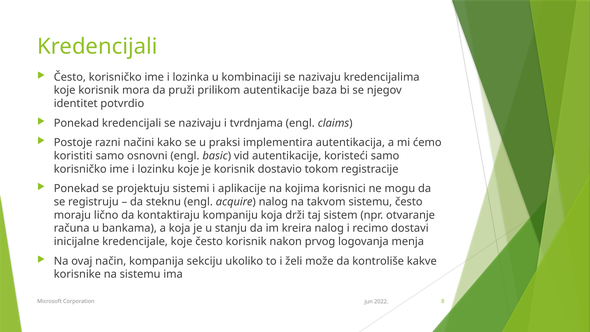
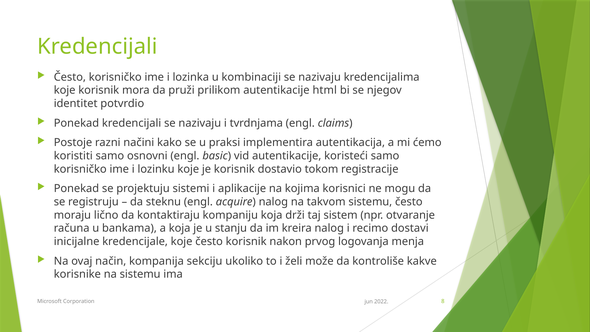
baza: baza -> html
